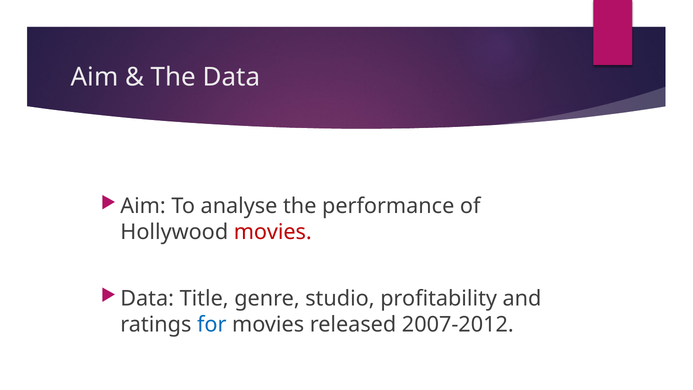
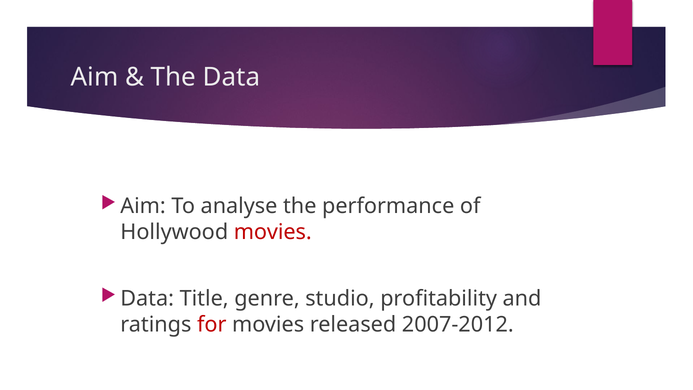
for colour: blue -> red
